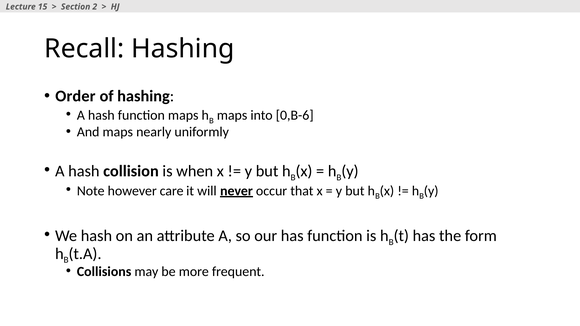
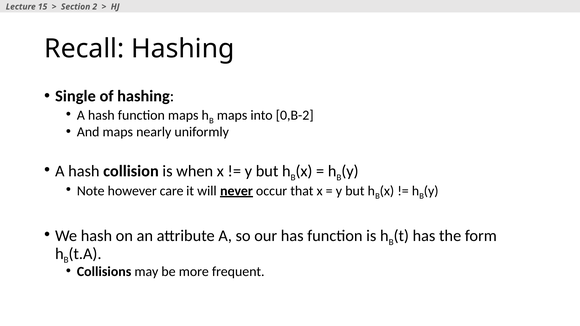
Order: Order -> Single
0,B-6: 0,B-6 -> 0,B-2
